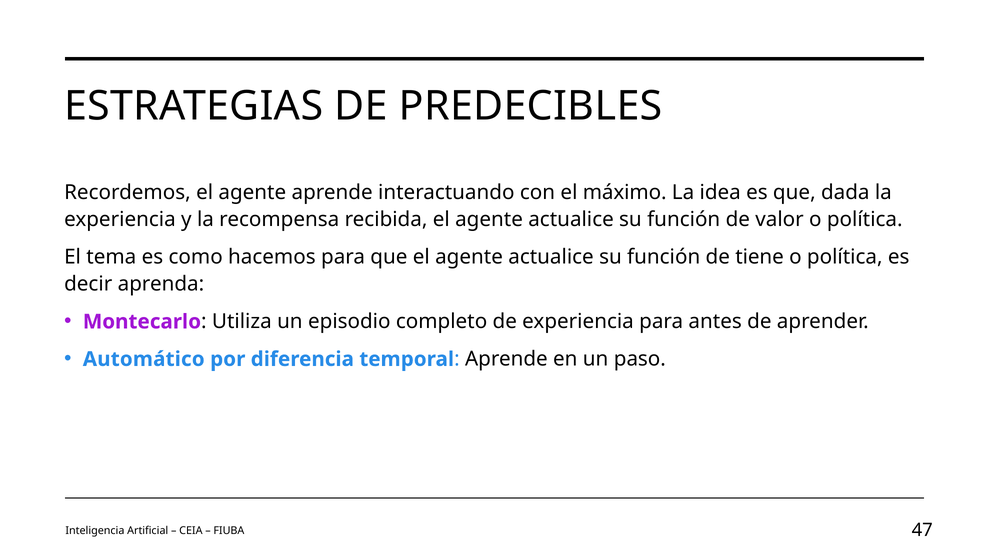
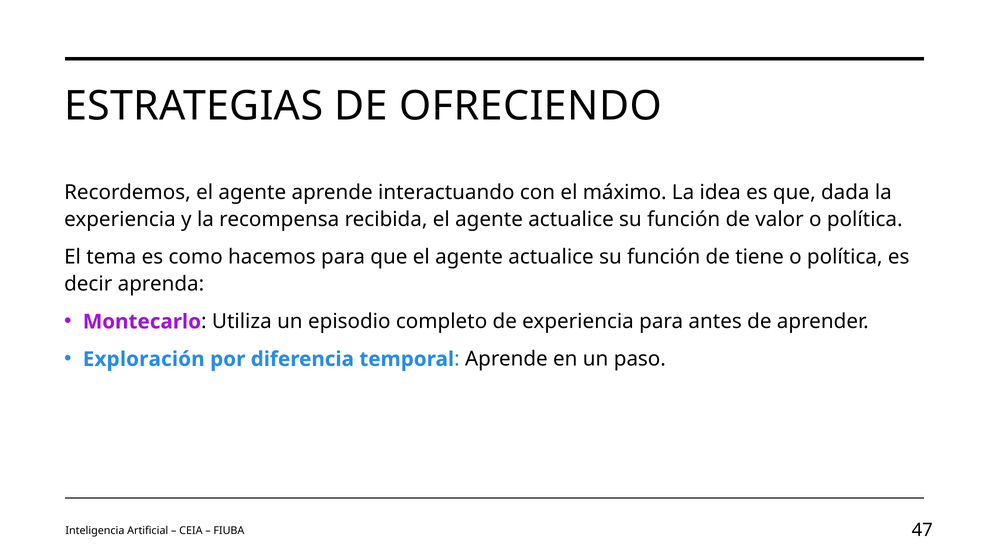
PREDECIBLES: PREDECIBLES -> OFRECIENDO
Automático: Automático -> Exploración
